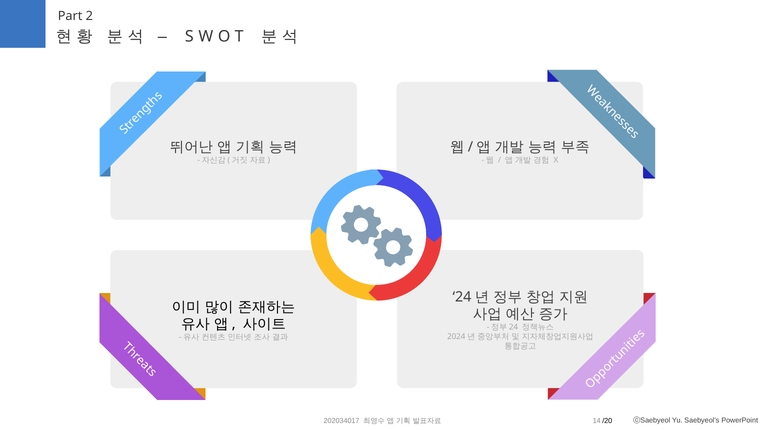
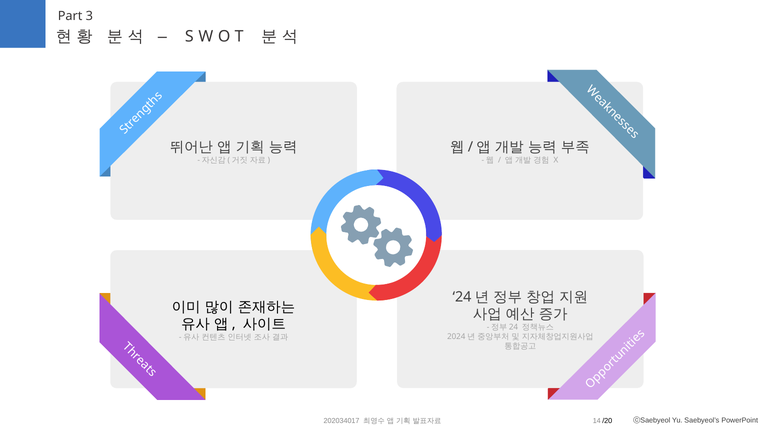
2: 2 -> 3
